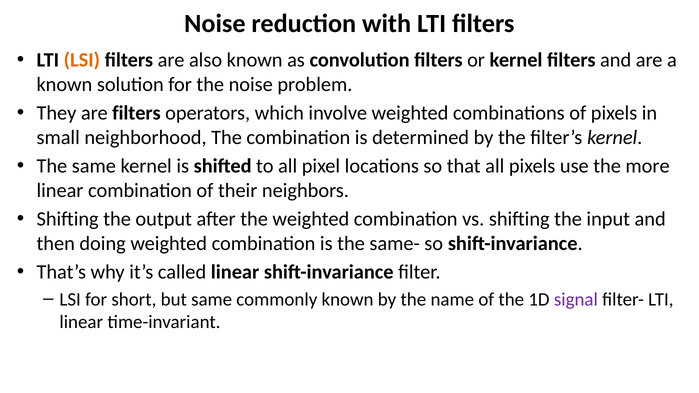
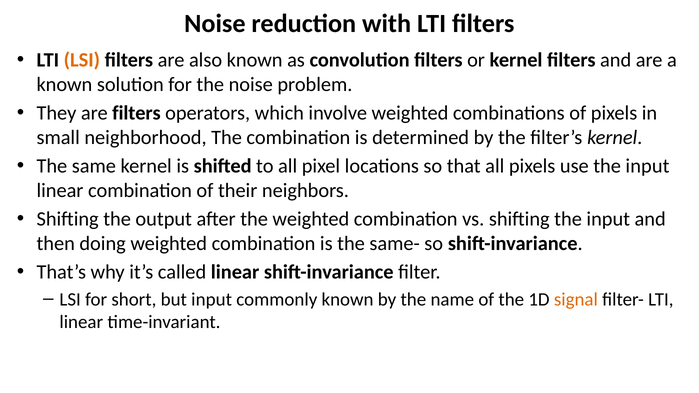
use the more: more -> input
but same: same -> input
signal colour: purple -> orange
